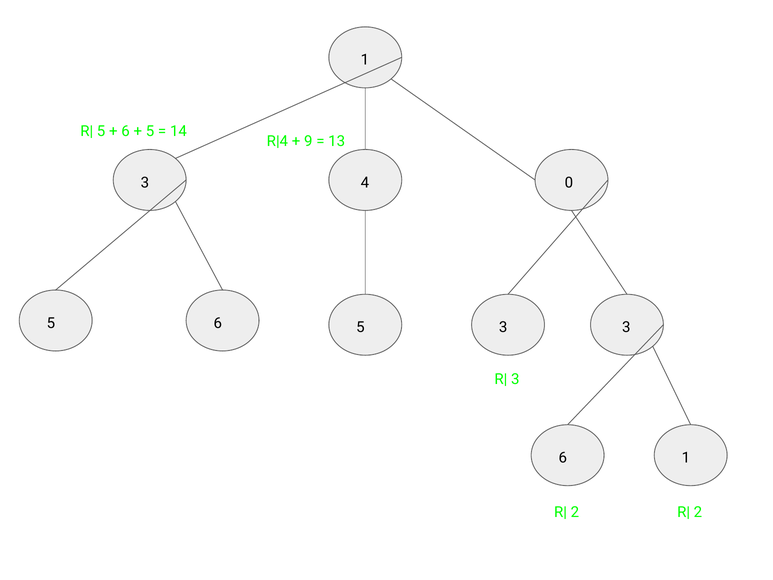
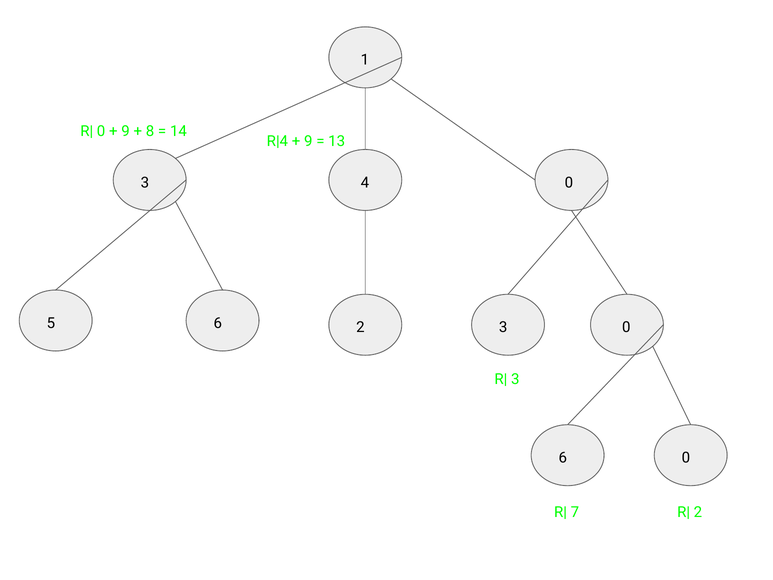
5 at (101, 131): 5 -> 0
6 at (126, 131): 6 -> 9
5 at (150, 131): 5 -> 8
6 5: 5 -> 2
3 3: 3 -> 0
6 1: 1 -> 0
2 at (575, 512): 2 -> 7
